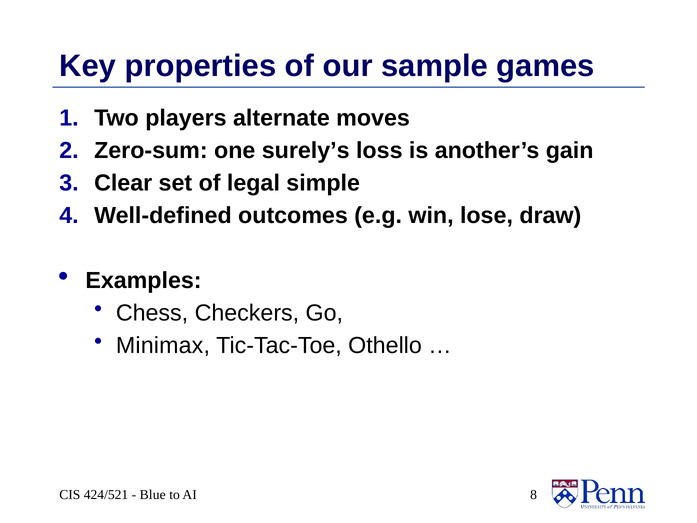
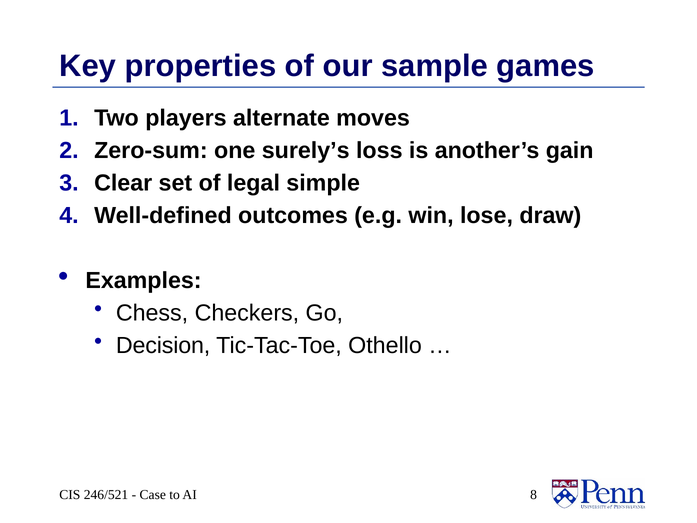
Minimax: Minimax -> Decision
424/521: 424/521 -> 246/521
Blue: Blue -> Case
